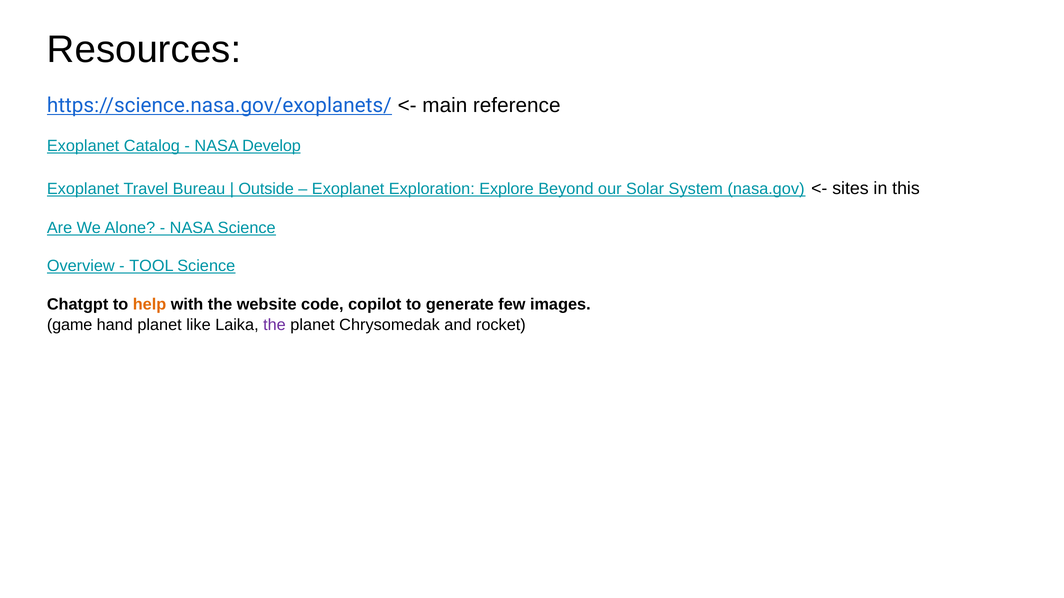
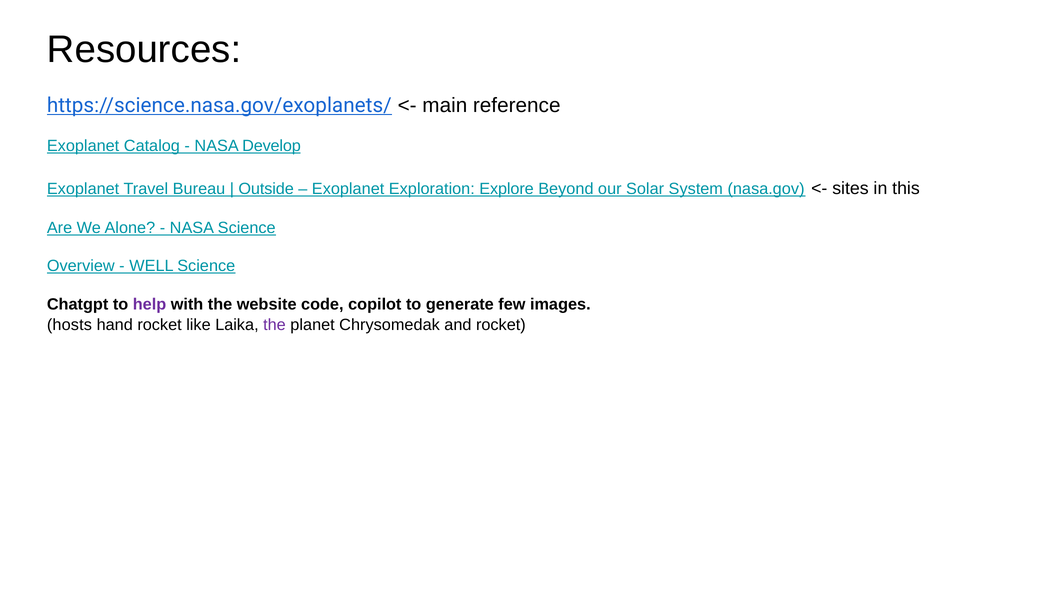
TOOL: TOOL -> WELL
help colour: orange -> purple
game: game -> hosts
hand planet: planet -> rocket
